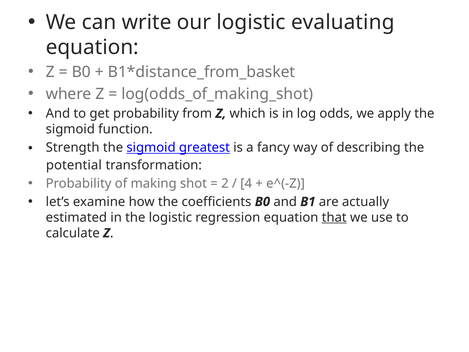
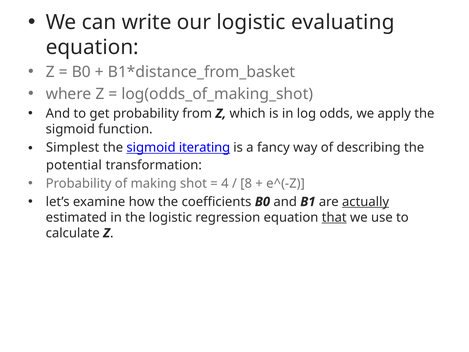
Strength: Strength -> Simplest
greatest: greatest -> iterating
2: 2 -> 4
4: 4 -> 8
actually underline: none -> present
